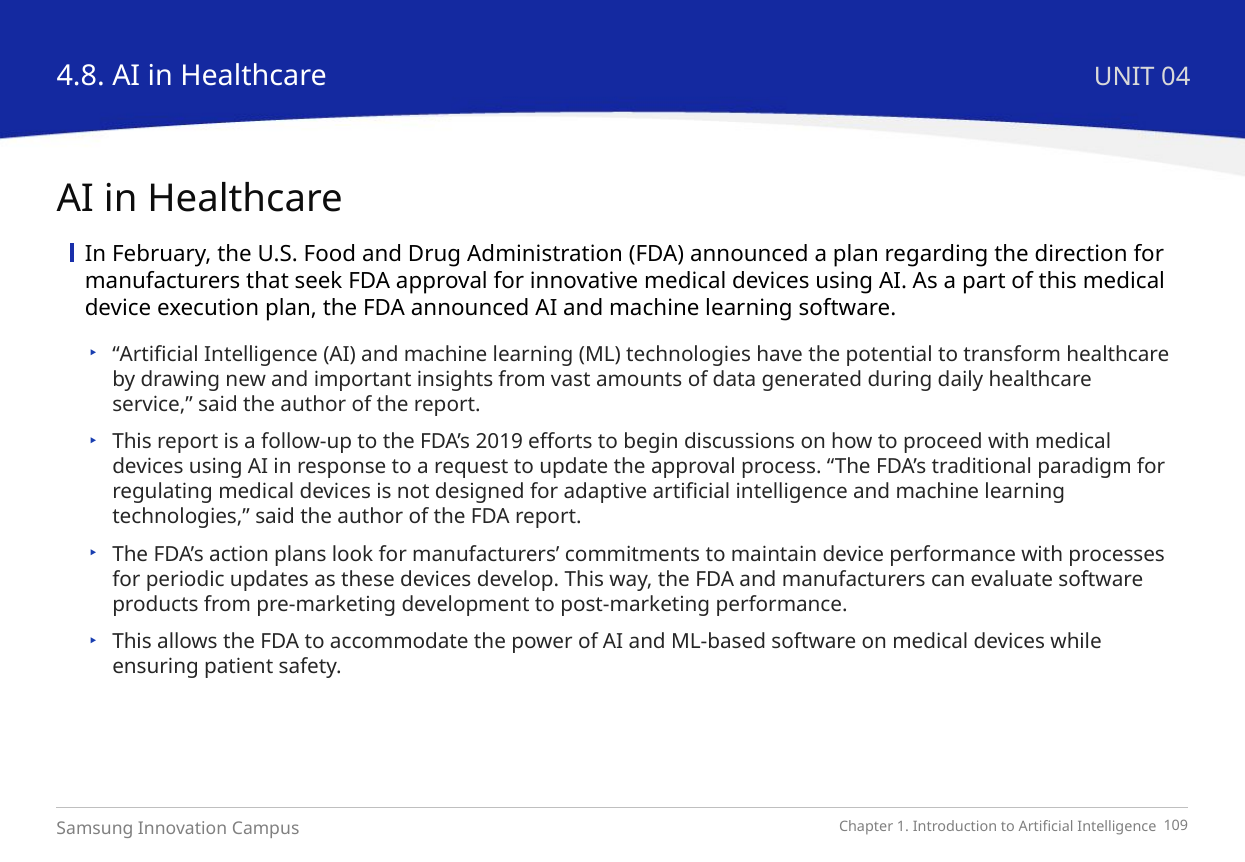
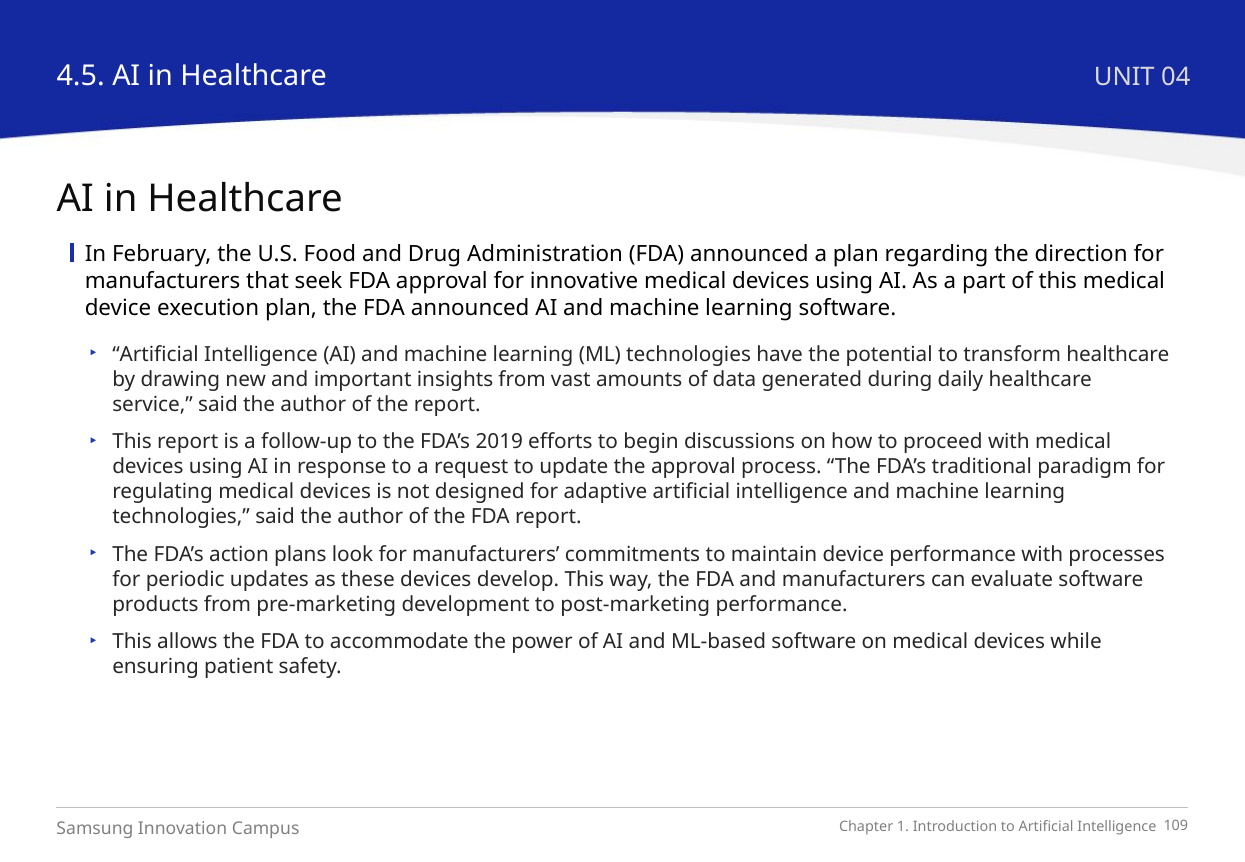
4.8: 4.8 -> 4.5
